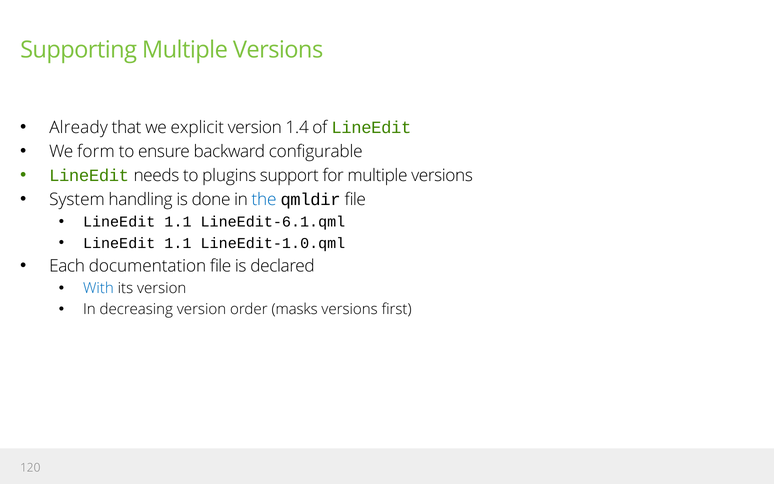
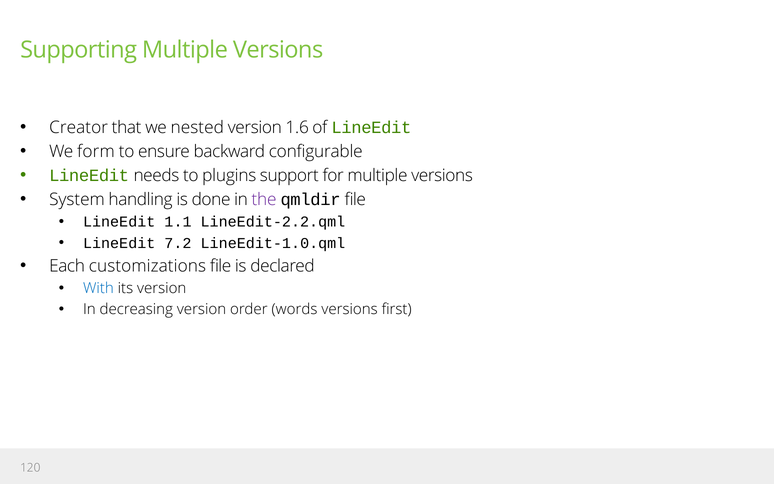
Already: Already -> Creator
explicit: explicit -> nested
1.4: 1.4 -> 1.6
the colour: blue -> purple
LineEdit-6.1.qml: LineEdit-6.1.qml -> LineEdit-2.2.qml
1.1 at (178, 243): 1.1 -> 7.2
documentation: documentation -> customizations
masks: masks -> words
